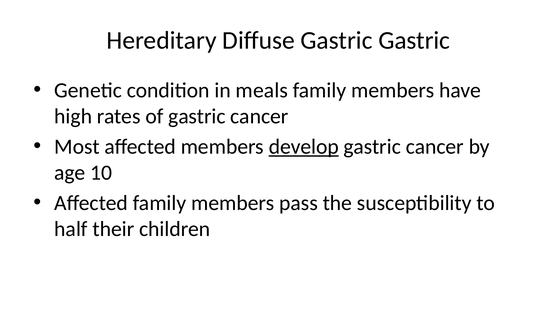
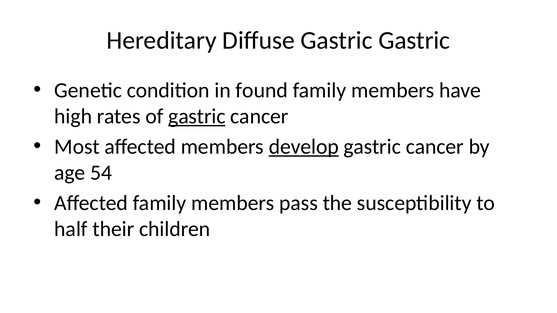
meals: meals -> found
gastric at (197, 116) underline: none -> present
10: 10 -> 54
